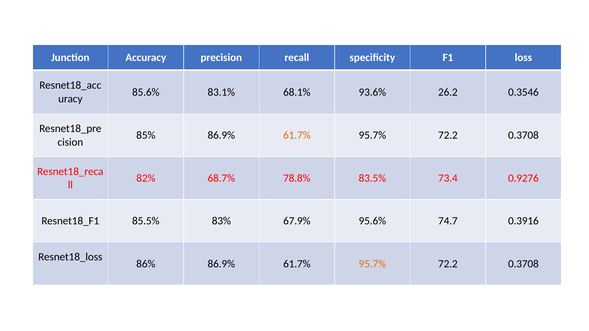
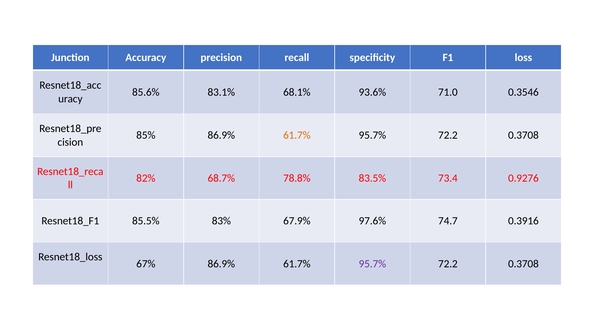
26.2: 26.2 -> 71.0
95.6%: 95.6% -> 97.6%
86%: 86% -> 67%
95.7% at (372, 264) colour: orange -> purple
